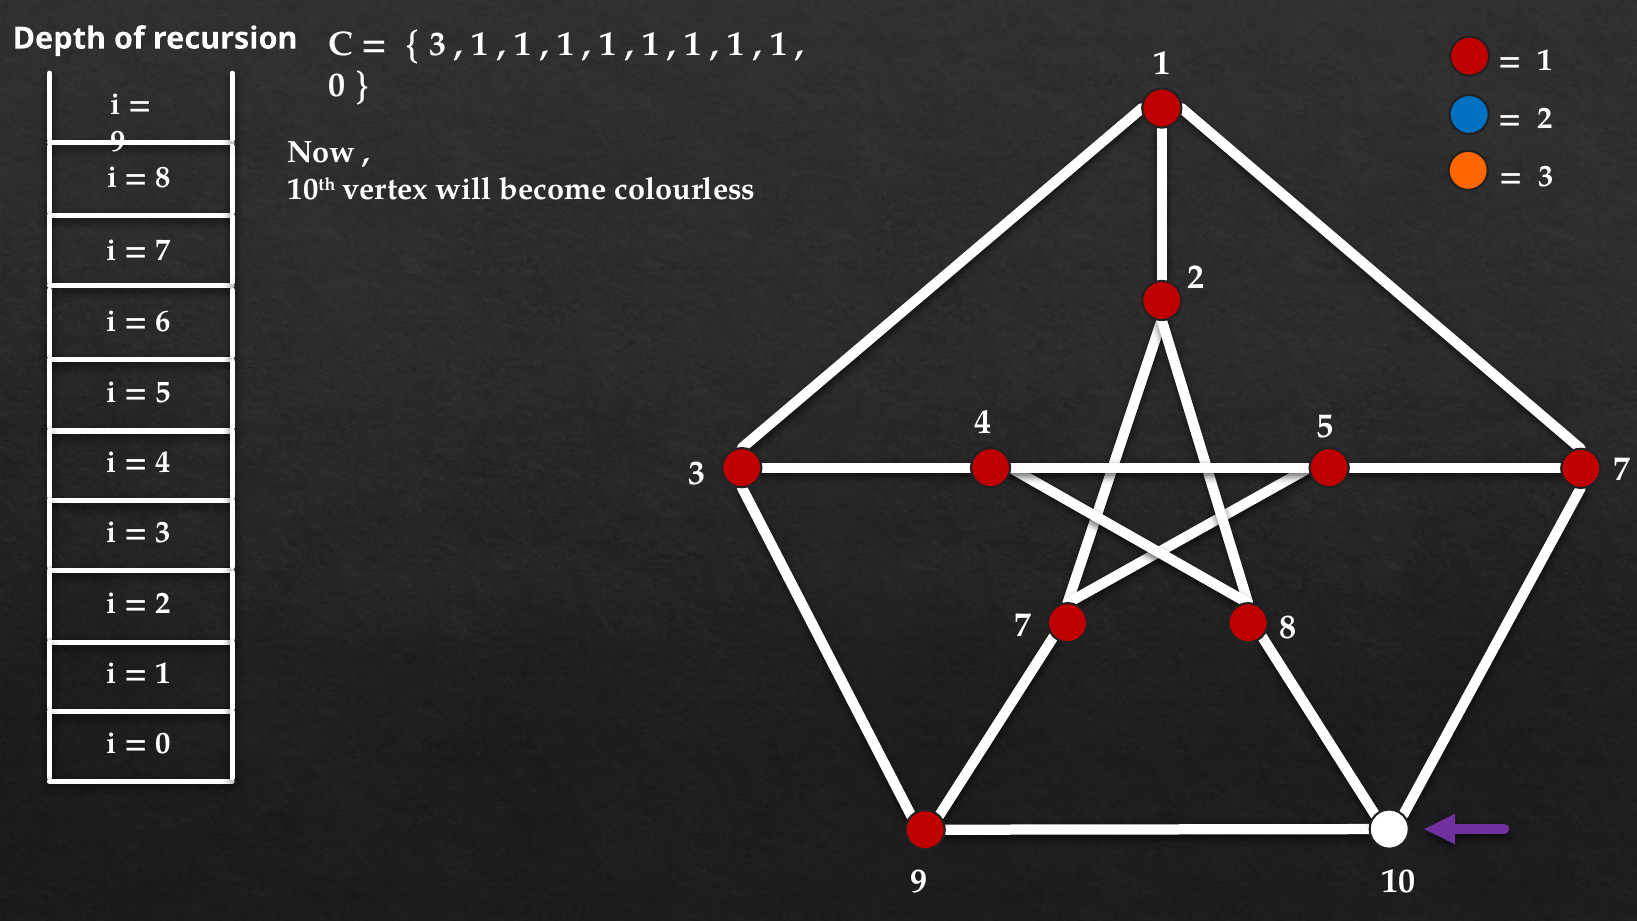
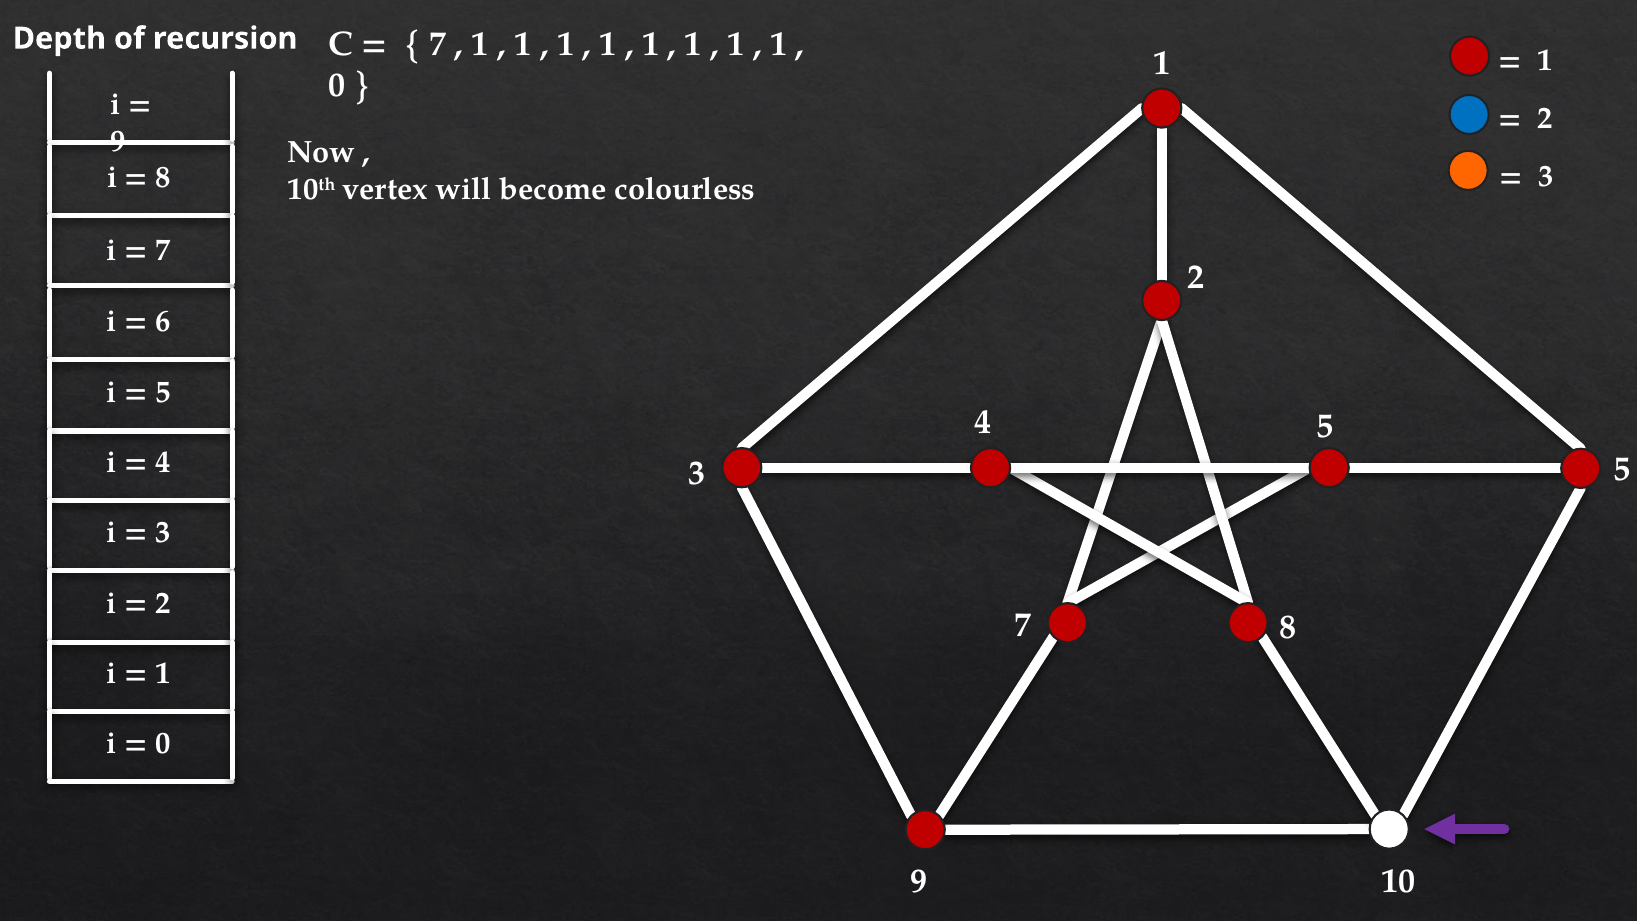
3 at (438, 44): 3 -> 7
3 7: 7 -> 5
